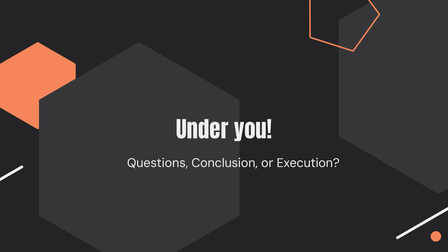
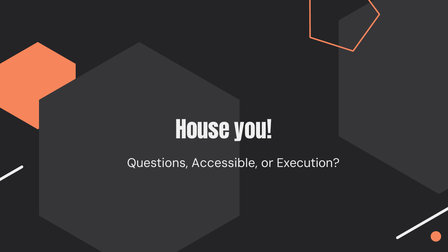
Under: Under -> House
Conclusion: Conclusion -> Accessible
